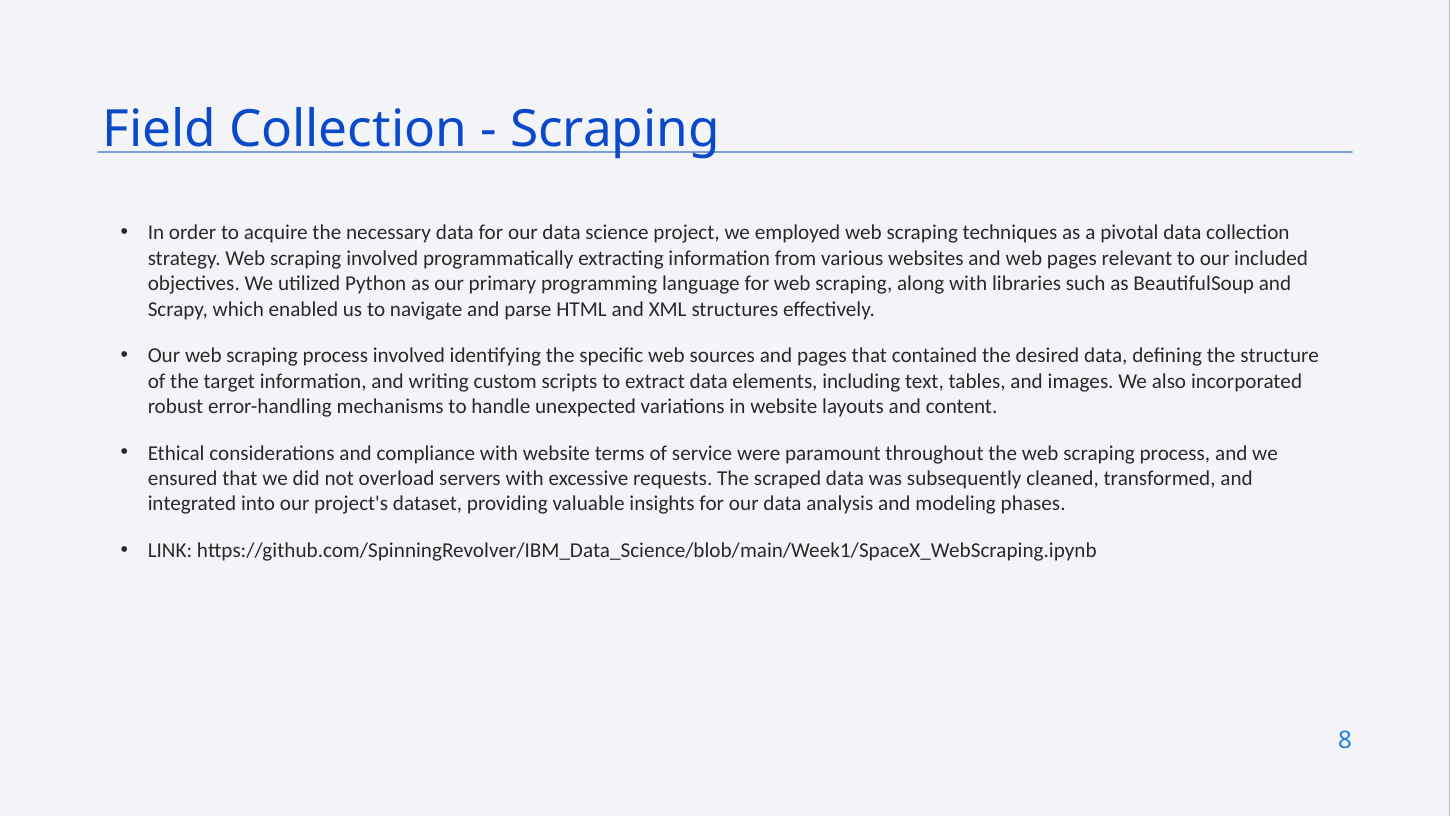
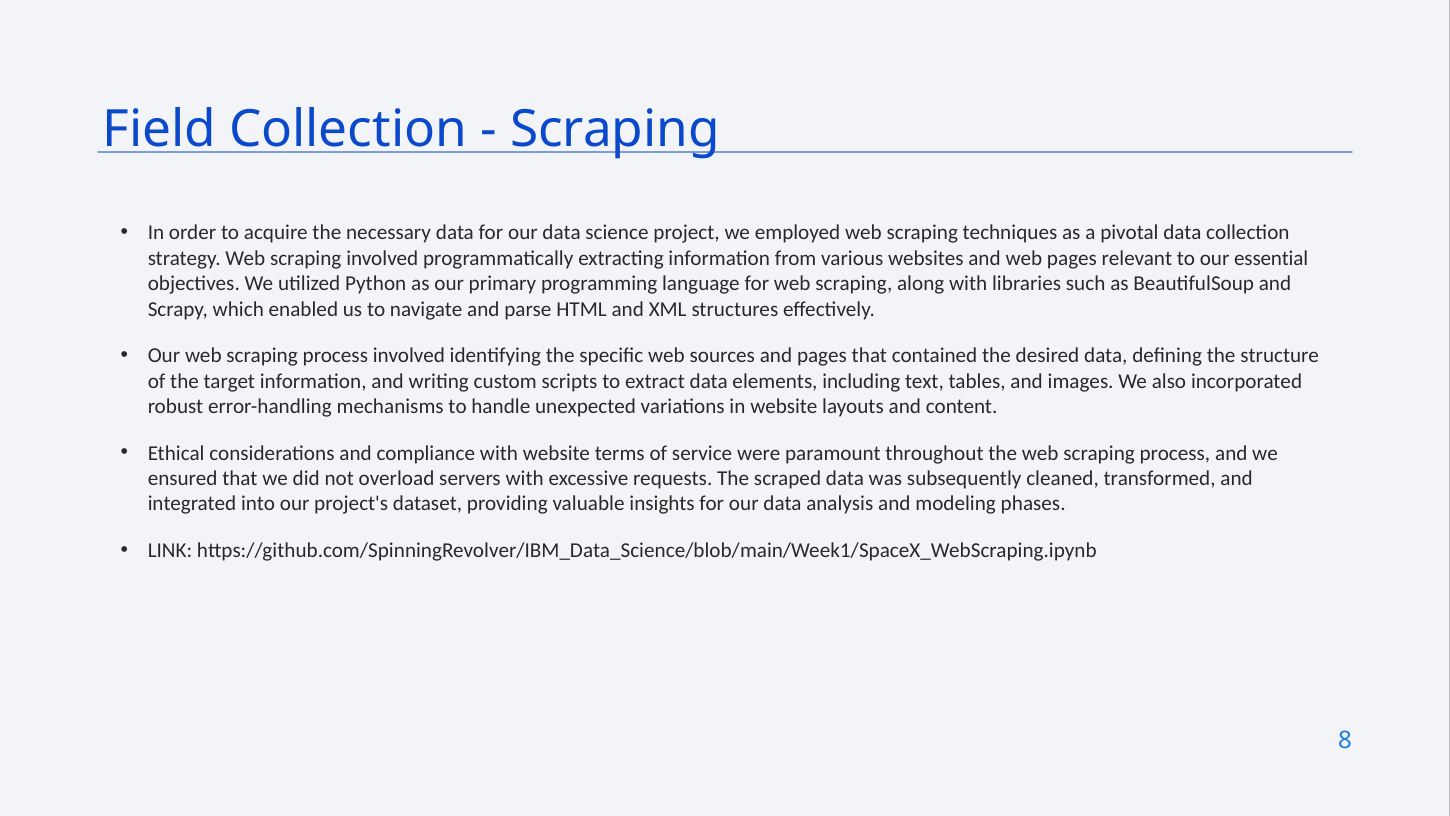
included: included -> essential
